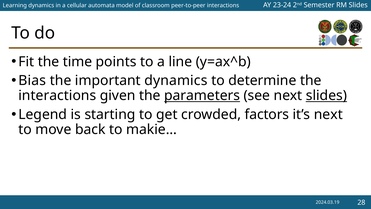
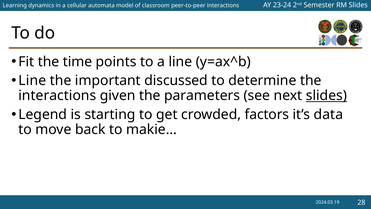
Bias at (32, 80): Bias -> Line
important dynamics: dynamics -> discussed
parameters underline: present -> none
it’s next: next -> data
